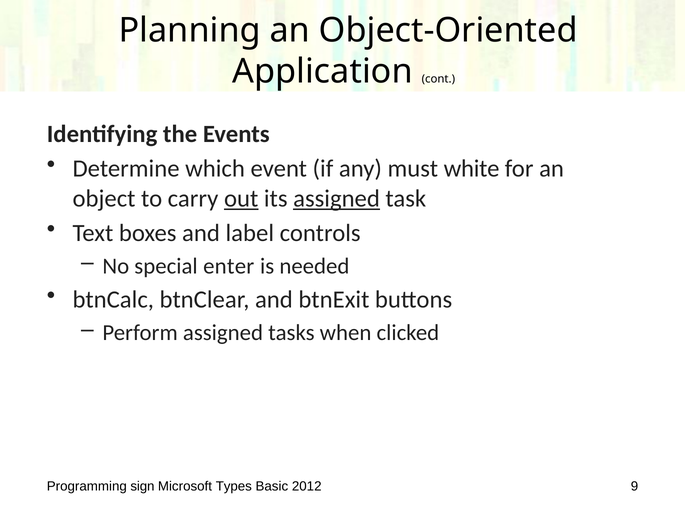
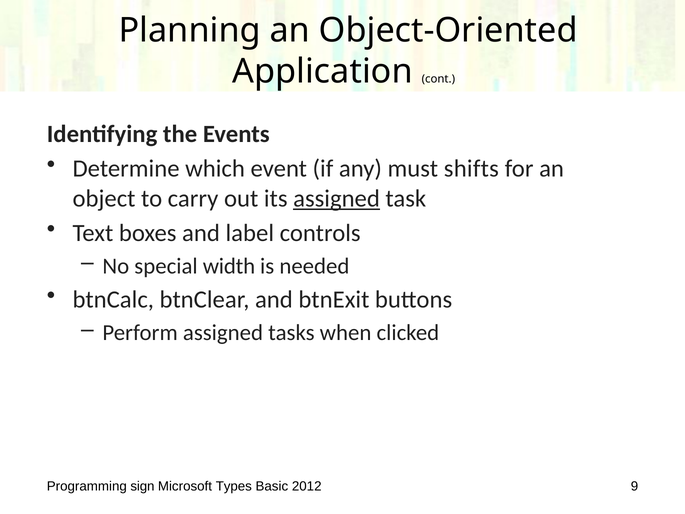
white: white -> shifts
out underline: present -> none
enter: enter -> width
